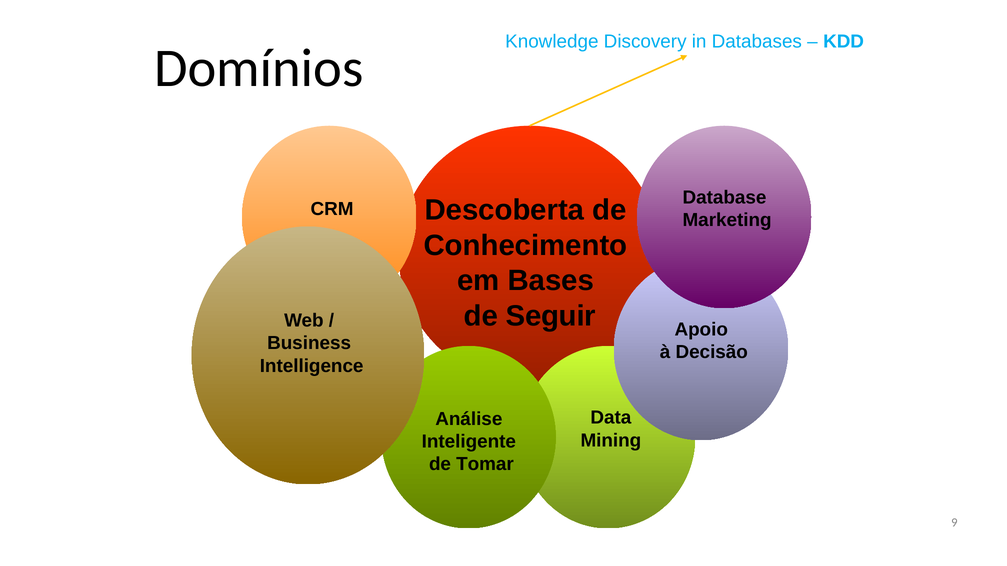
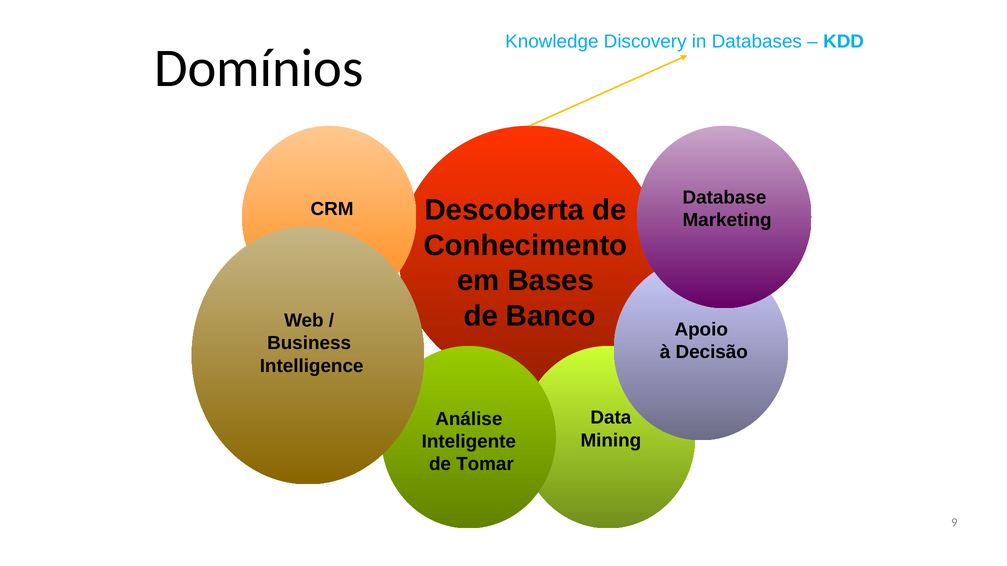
Seguir: Seguir -> Banco
